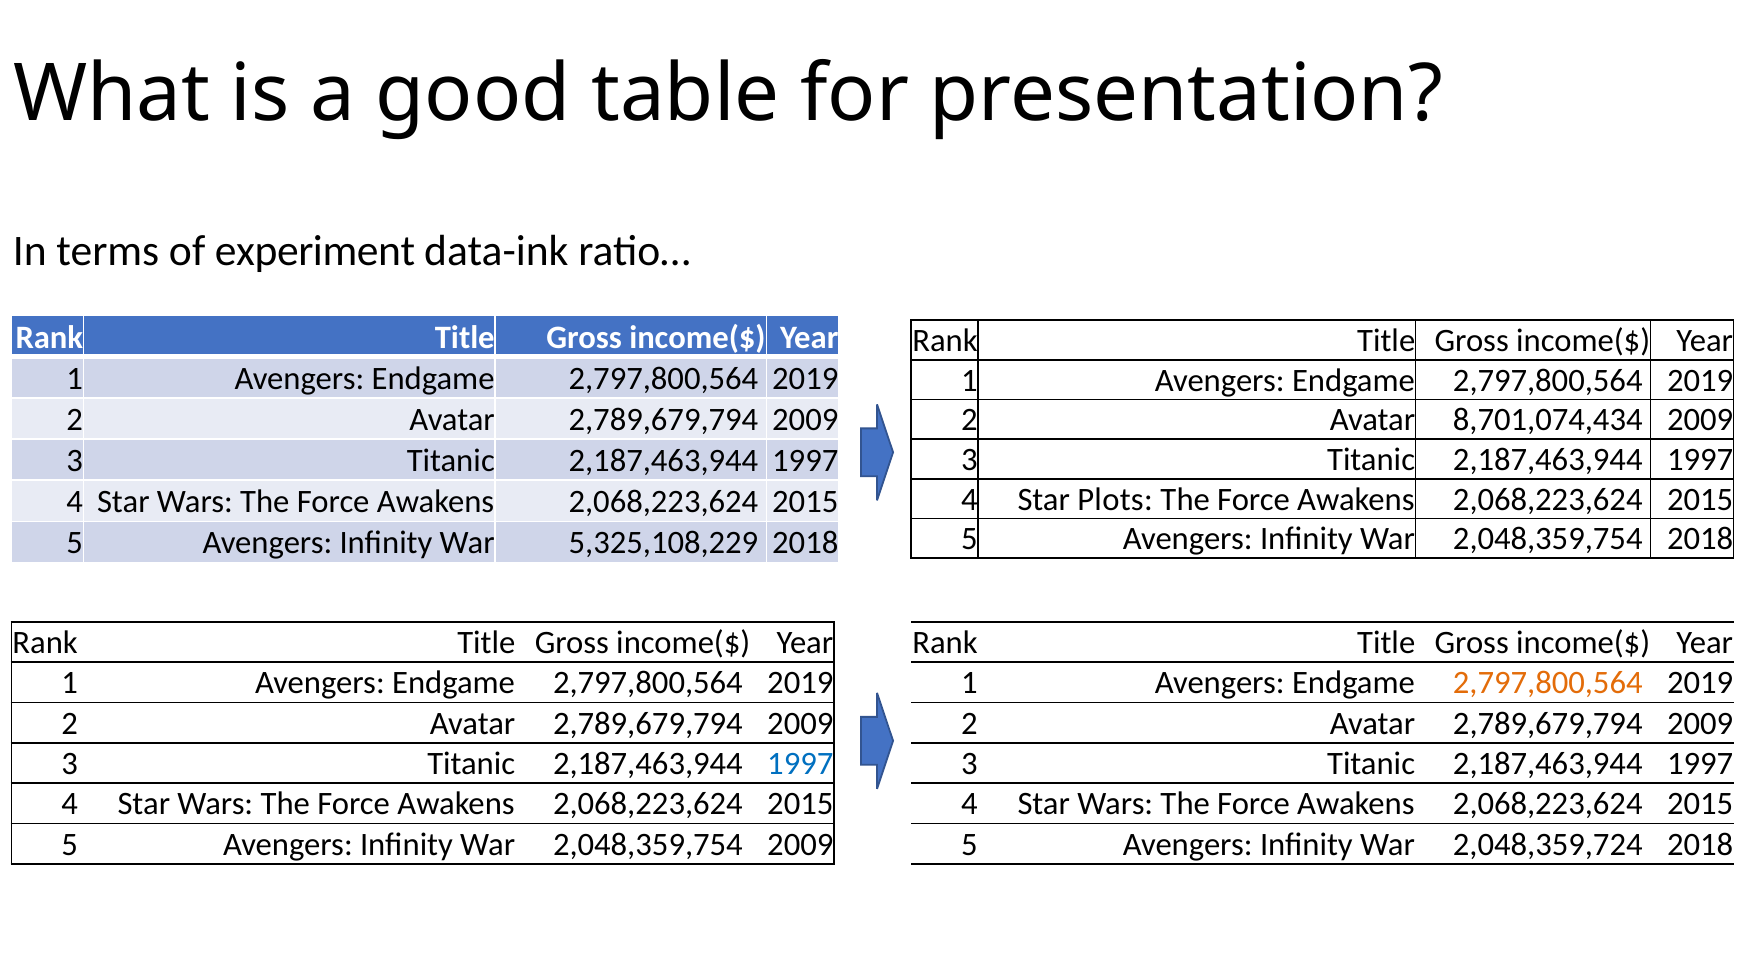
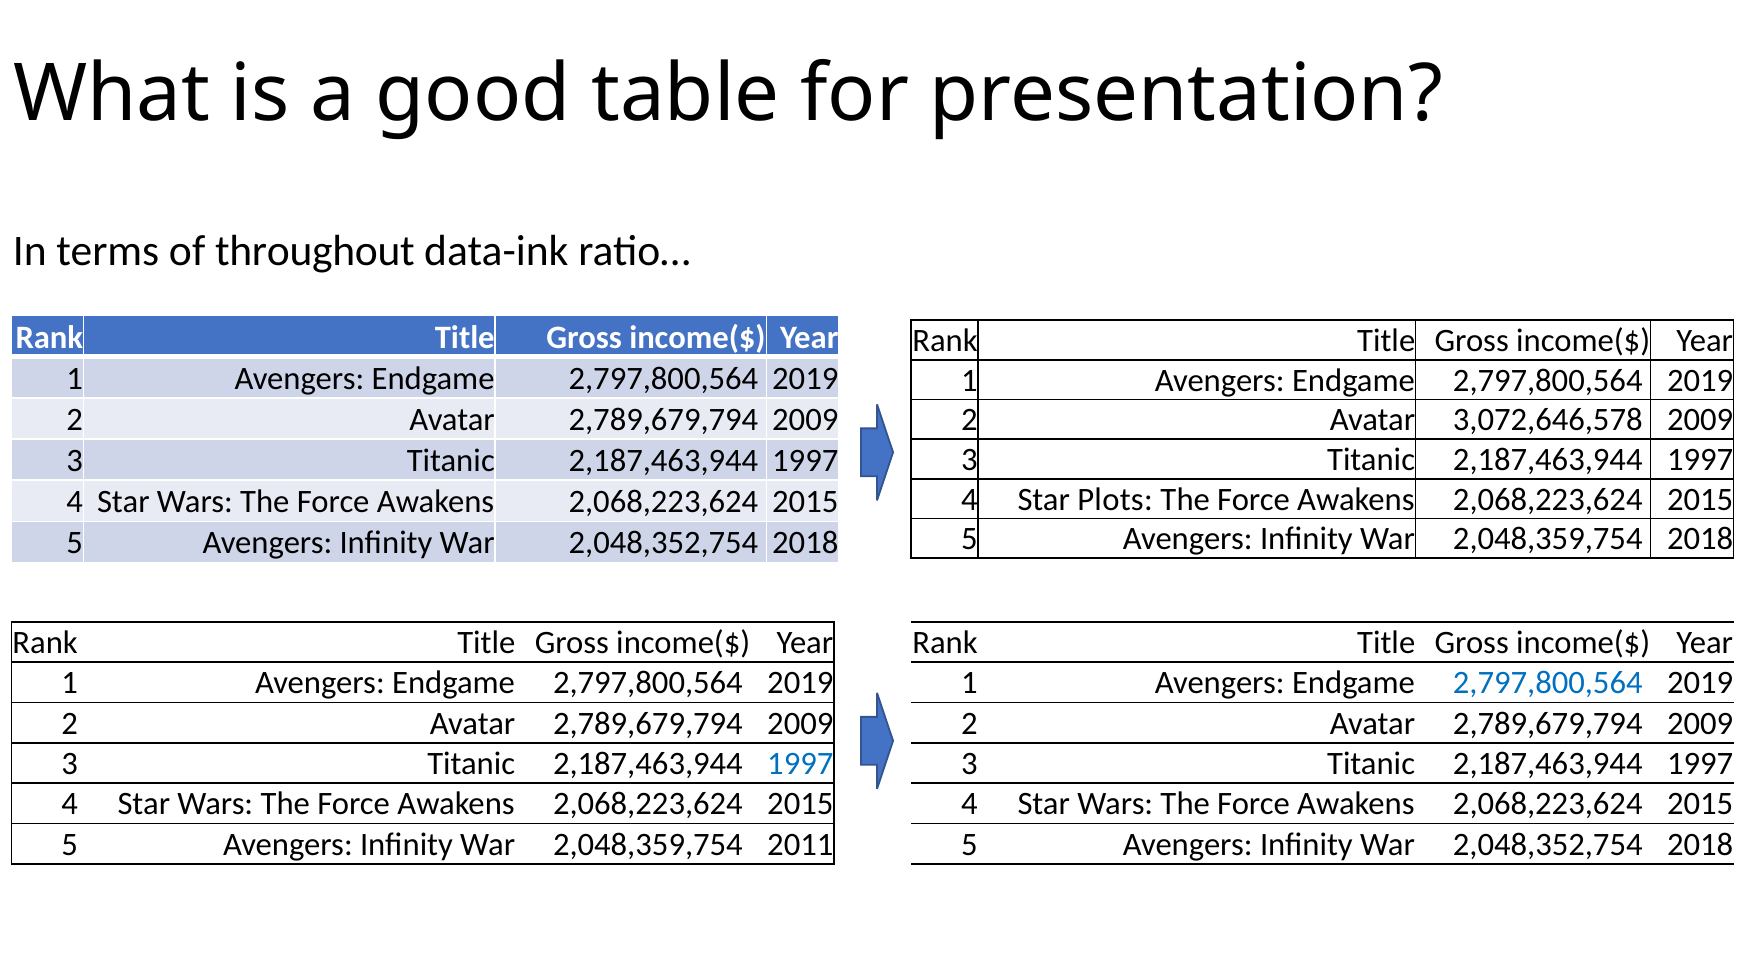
experiment: experiment -> throughout
8,701,074,434: 8,701,074,434 -> 3,072,646,578
5,325,108,229 at (663, 543): 5,325,108,229 -> 2,048,352,754
2,797,800,564 at (1548, 683) colour: orange -> blue
2,048,359,754 2009: 2009 -> 2011
2,048,359,724 at (1548, 844): 2,048,359,724 -> 2,048,352,754
